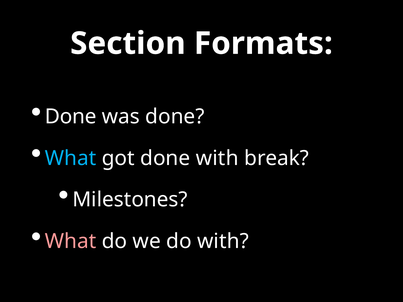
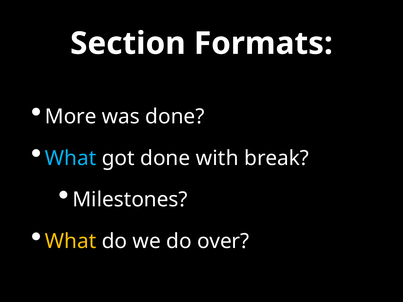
Done at (71, 117): Done -> More
What at (71, 242) colour: pink -> yellow
do with: with -> over
